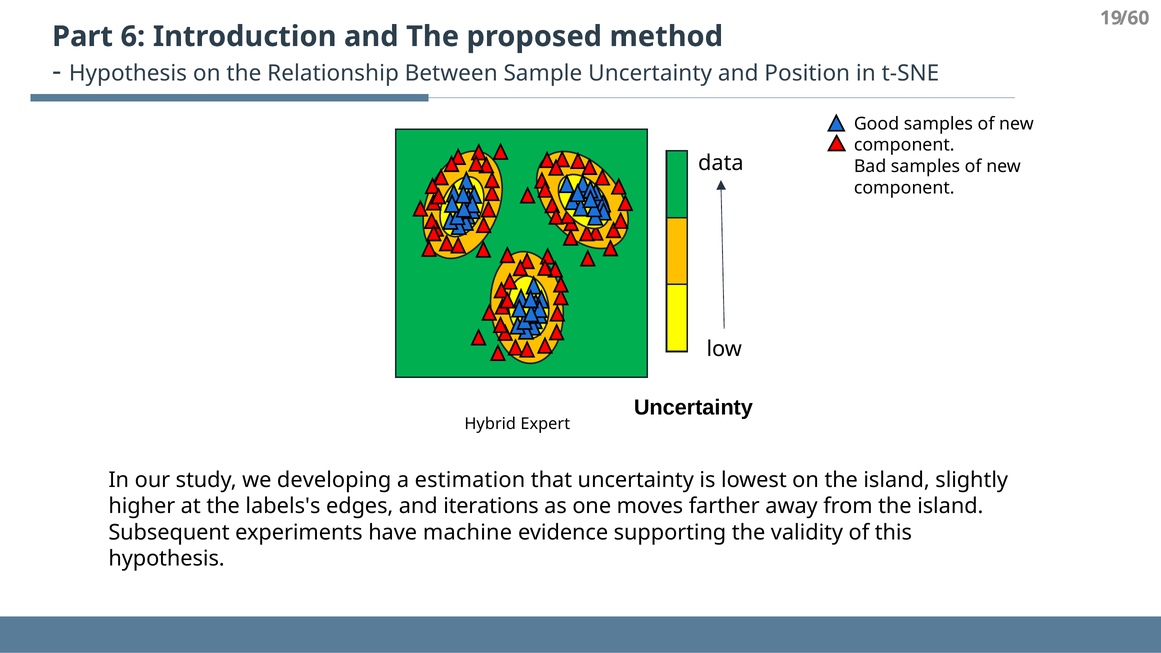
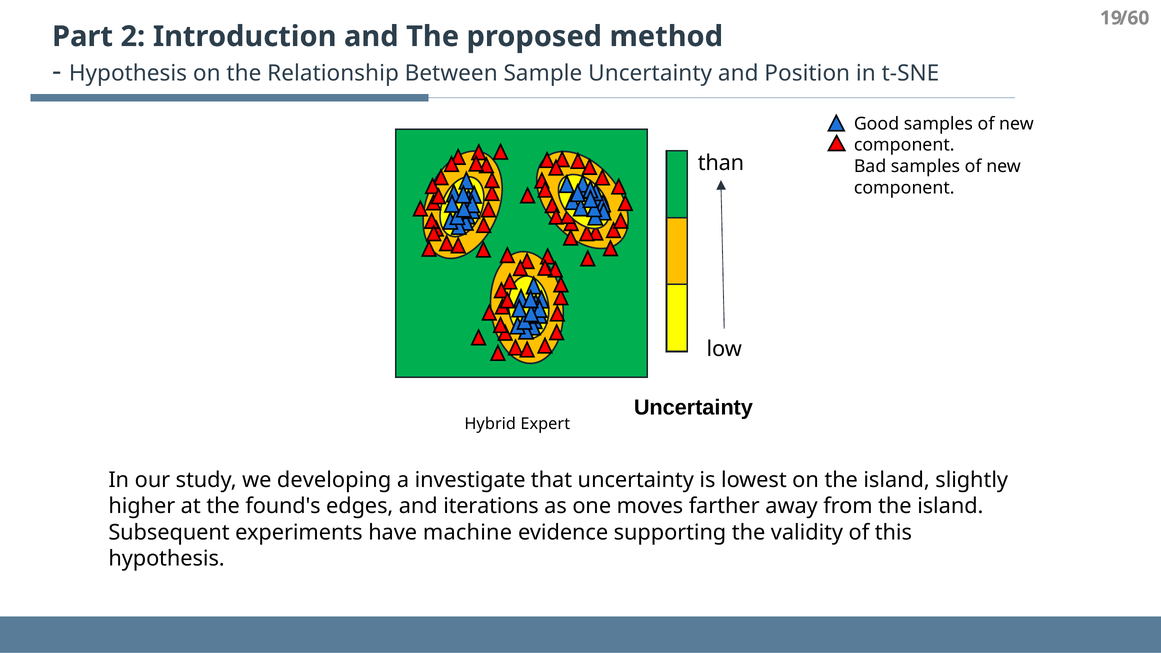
6: 6 -> 2
data: data -> than
estimation: estimation -> investigate
labels's: labels's -> found's
